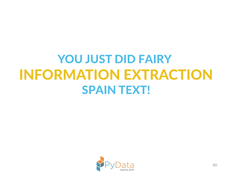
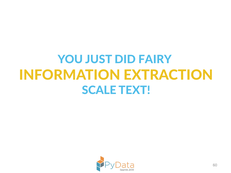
SPAIN: SPAIN -> SCALE
